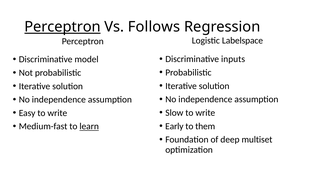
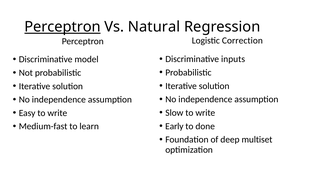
Follows: Follows -> Natural
Labelspace: Labelspace -> Correction
them: them -> done
learn underline: present -> none
